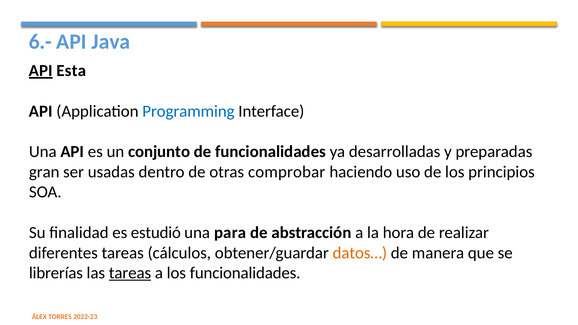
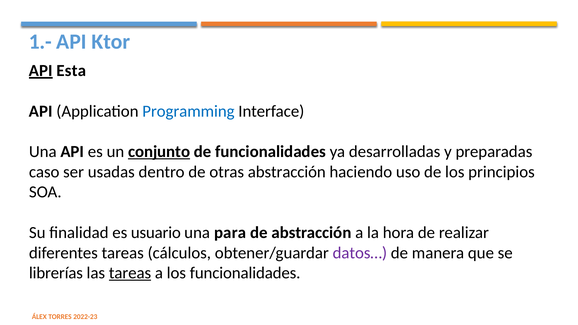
6.-: 6.- -> 1.-
Java: Java -> Ktor
conjunto underline: none -> present
gran: gran -> caso
otras comprobar: comprobar -> abstracción
estudió: estudió -> usuario
datos… colour: orange -> purple
